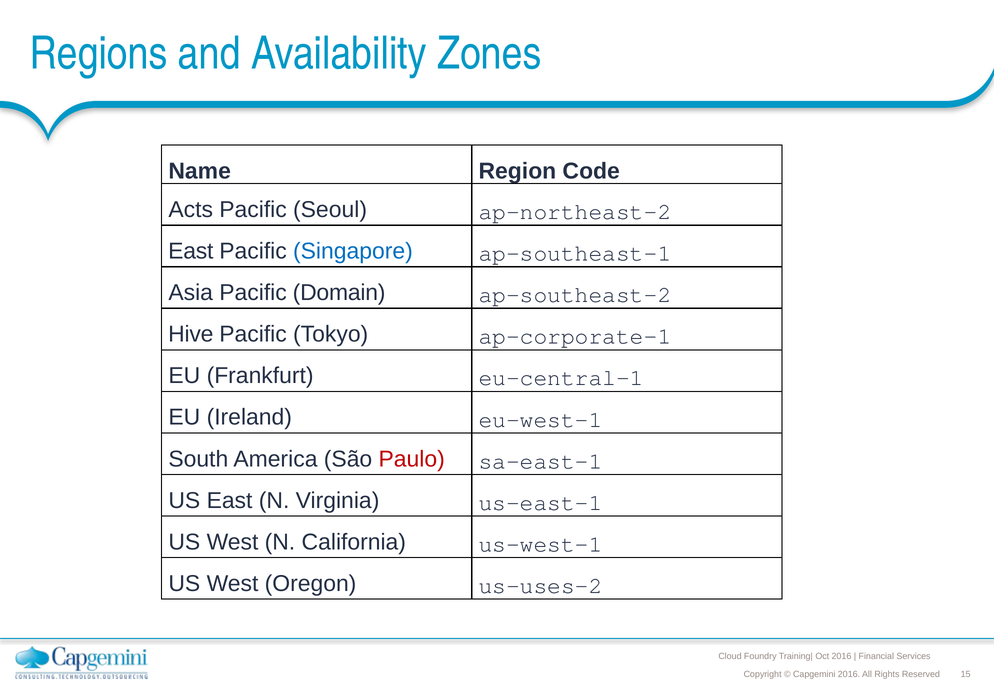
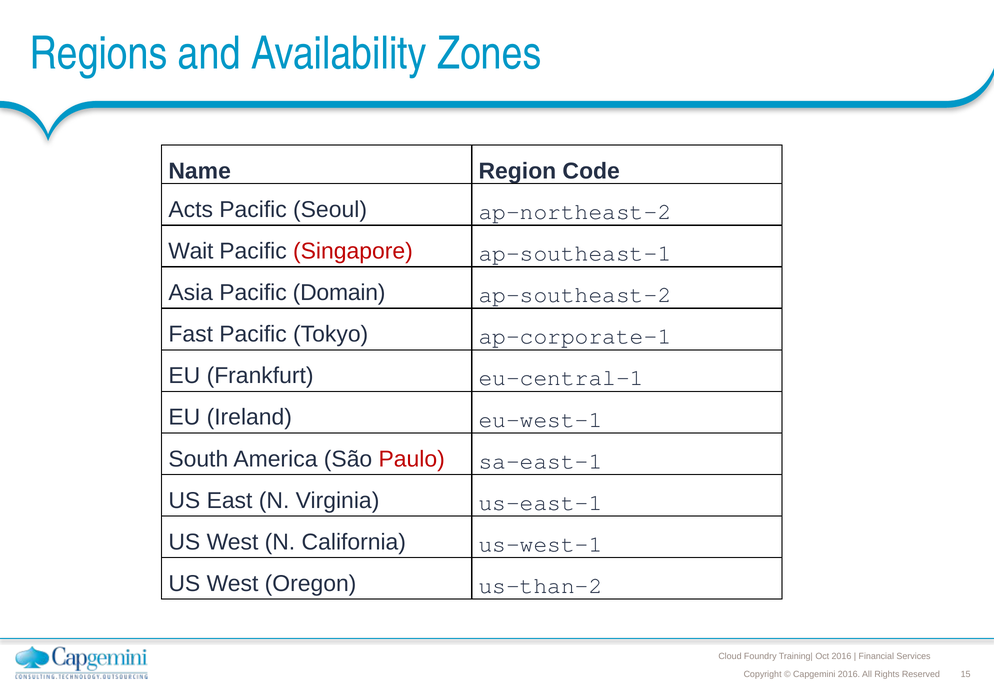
East at (191, 251): East -> Wait
Singapore colour: blue -> red
Hive: Hive -> Fast
us-uses-2: us-uses-2 -> us-than-2
